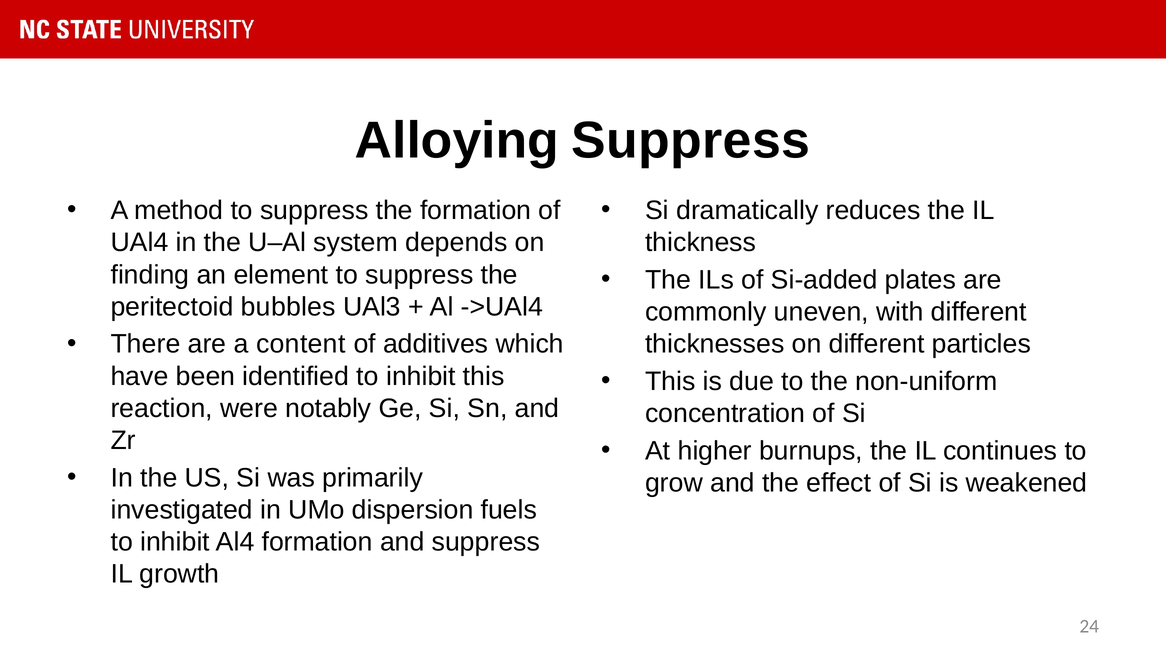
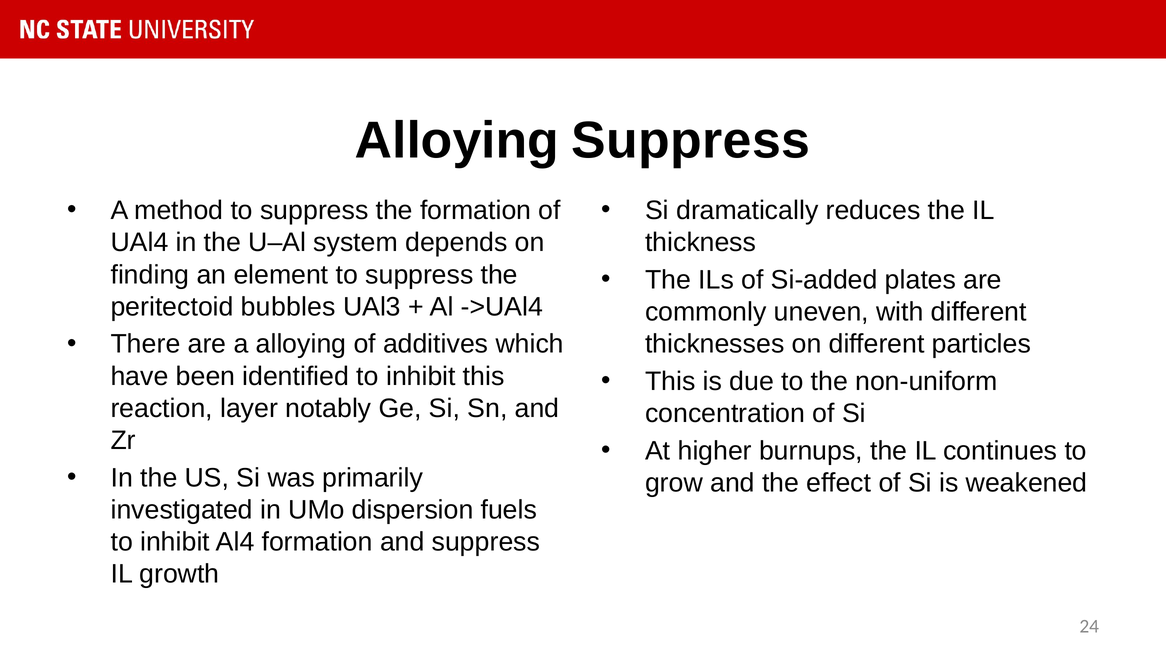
a content: content -> alloying
were: were -> layer
